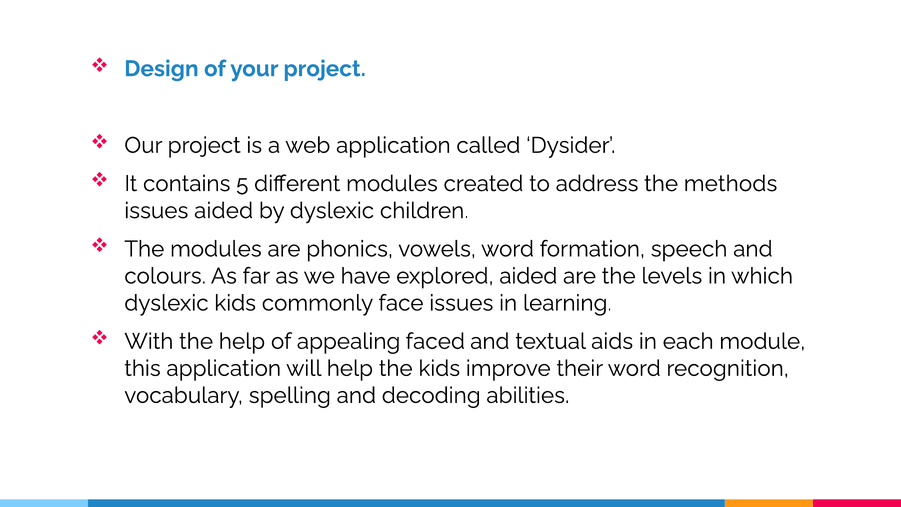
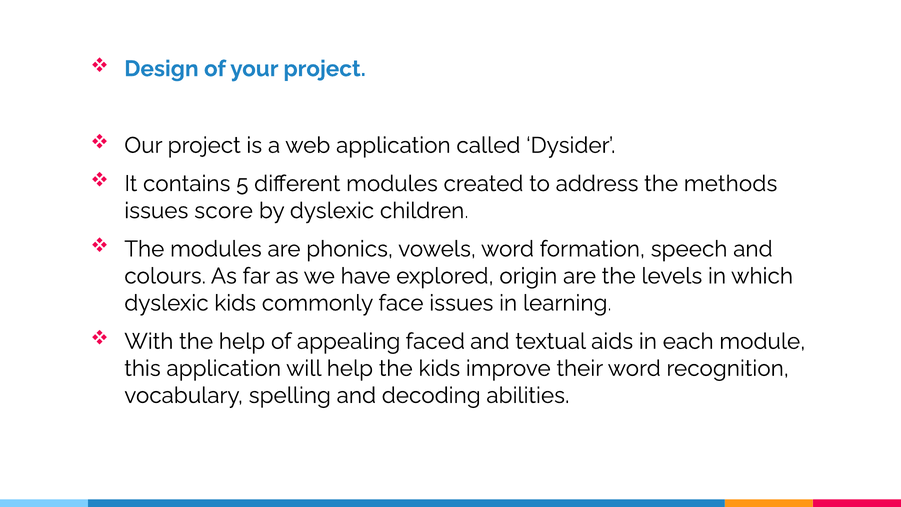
issues aided: aided -> score
explored aided: aided -> origin
